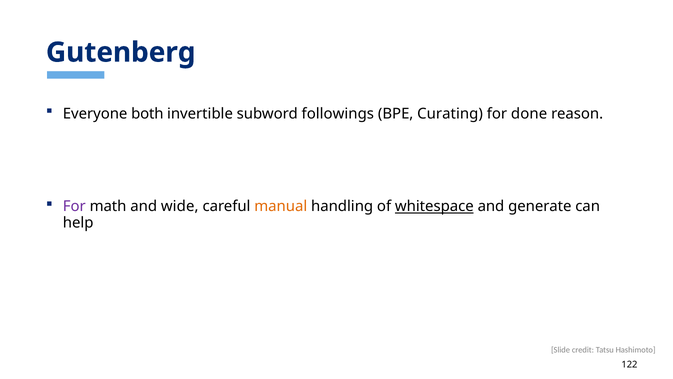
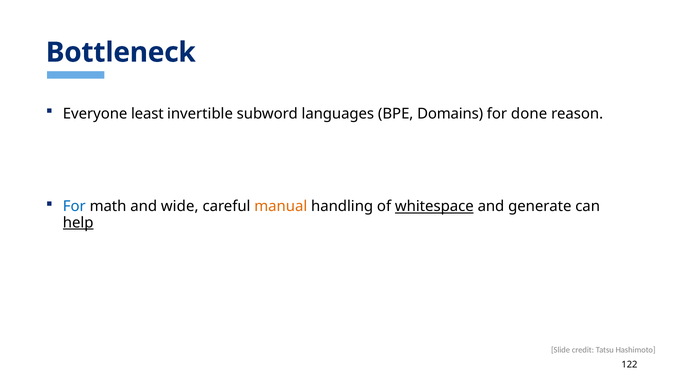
Gutenberg: Gutenberg -> Bottleneck
both: both -> least
followings: followings -> languages
Curating: Curating -> Domains
For at (74, 206) colour: purple -> blue
help underline: none -> present
